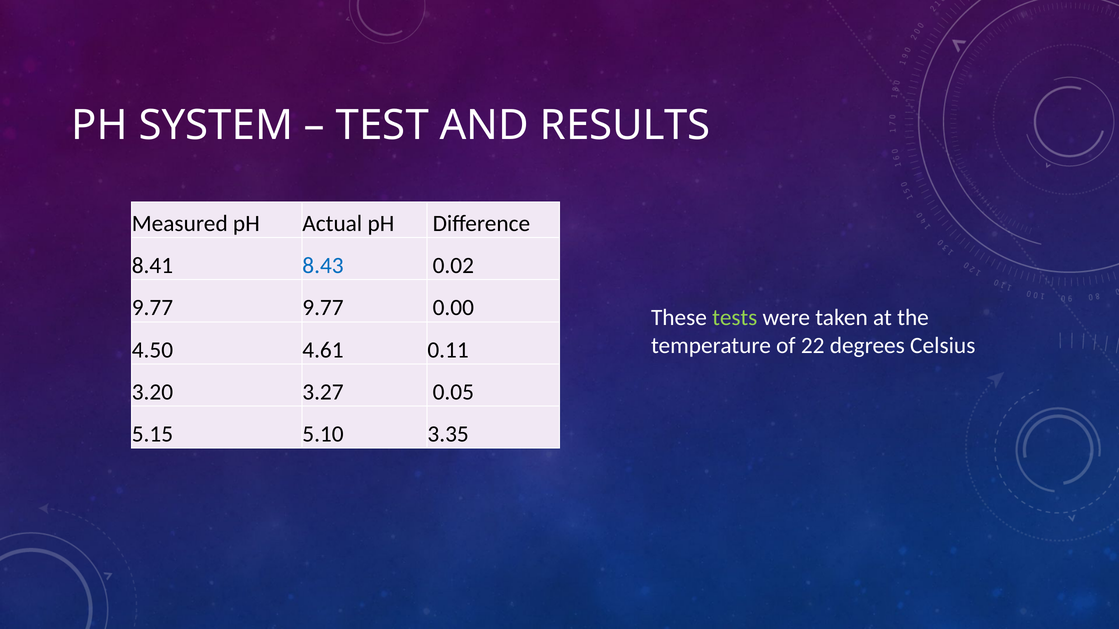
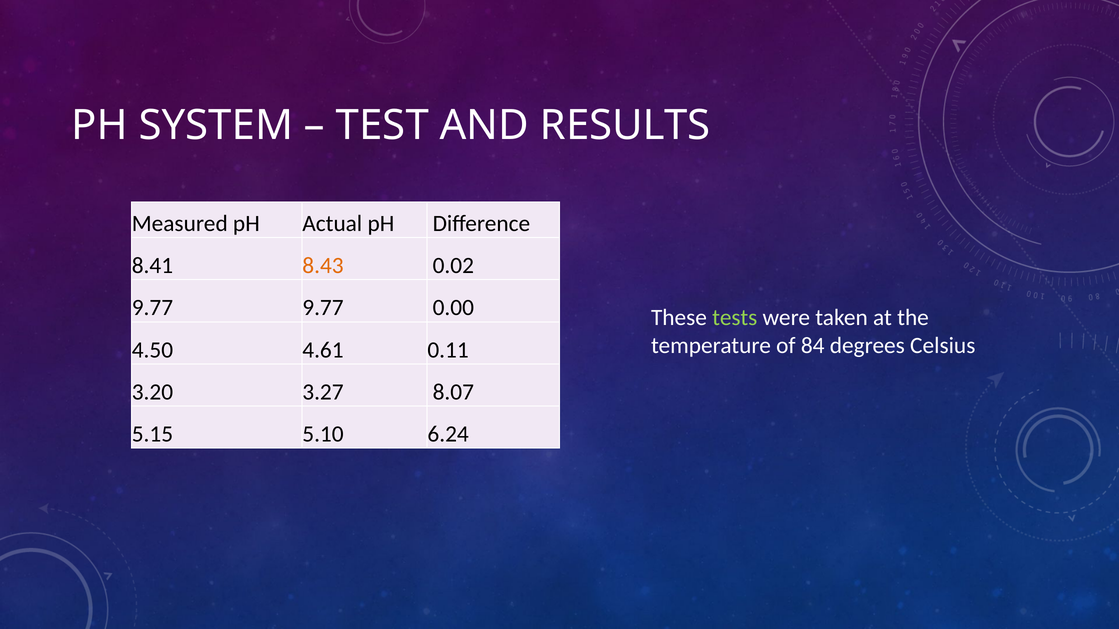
8.43 colour: blue -> orange
22: 22 -> 84
0.05: 0.05 -> 8.07
3.35: 3.35 -> 6.24
